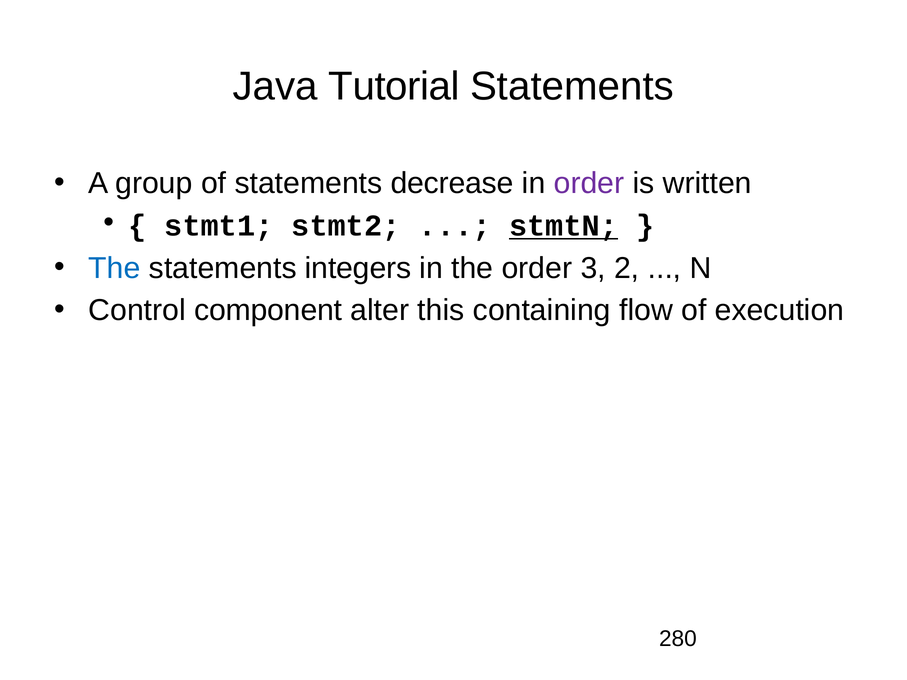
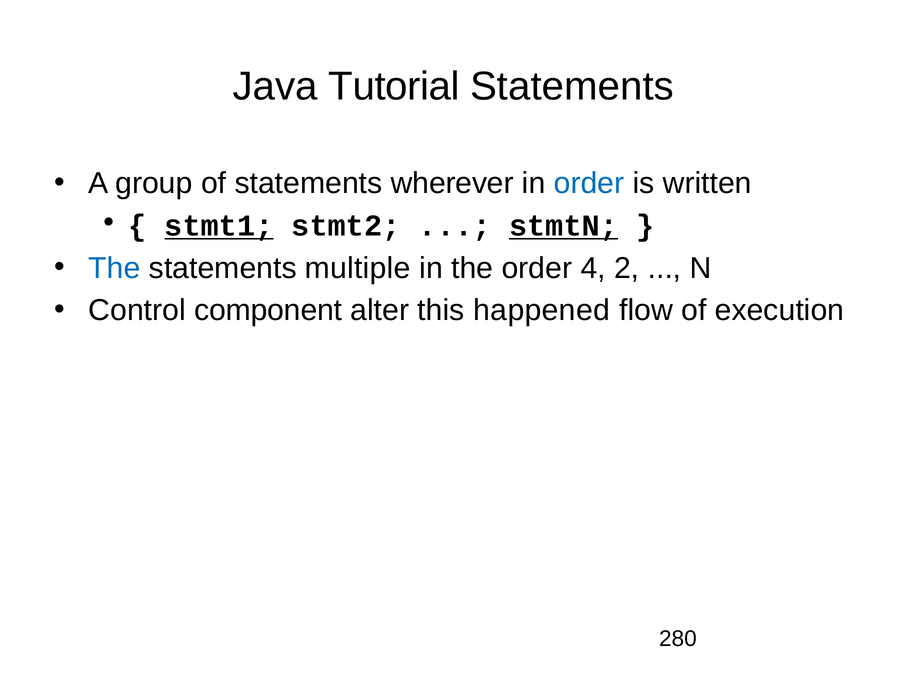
decrease: decrease -> wherever
order at (589, 184) colour: purple -> blue
stmt1 underline: none -> present
integers: integers -> multiple
3: 3 -> 4
containing: containing -> happened
